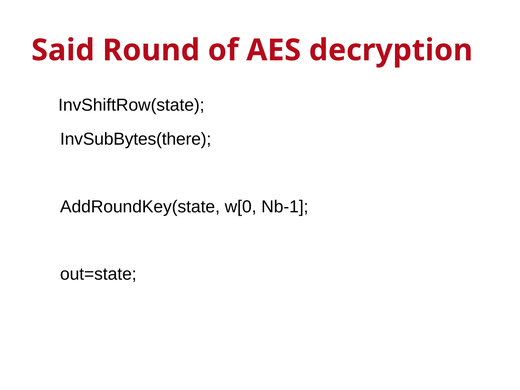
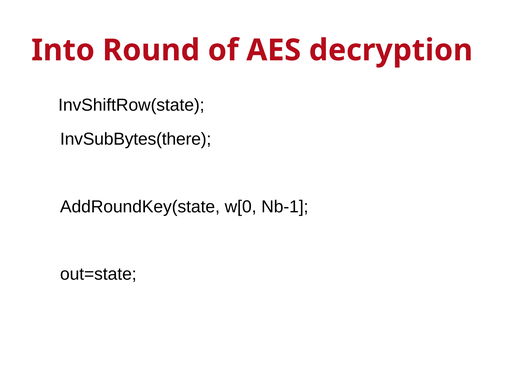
Said: Said -> Into
